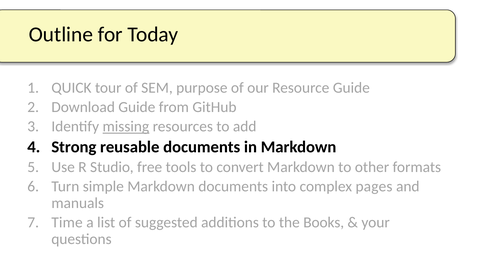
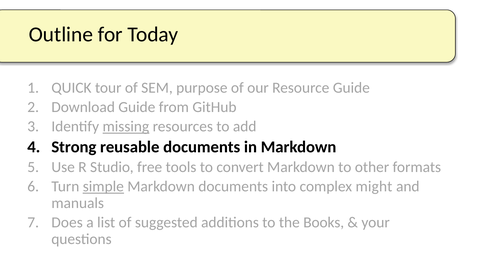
simple underline: none -> present
pages: pages -> might
Time: Time -> Does
